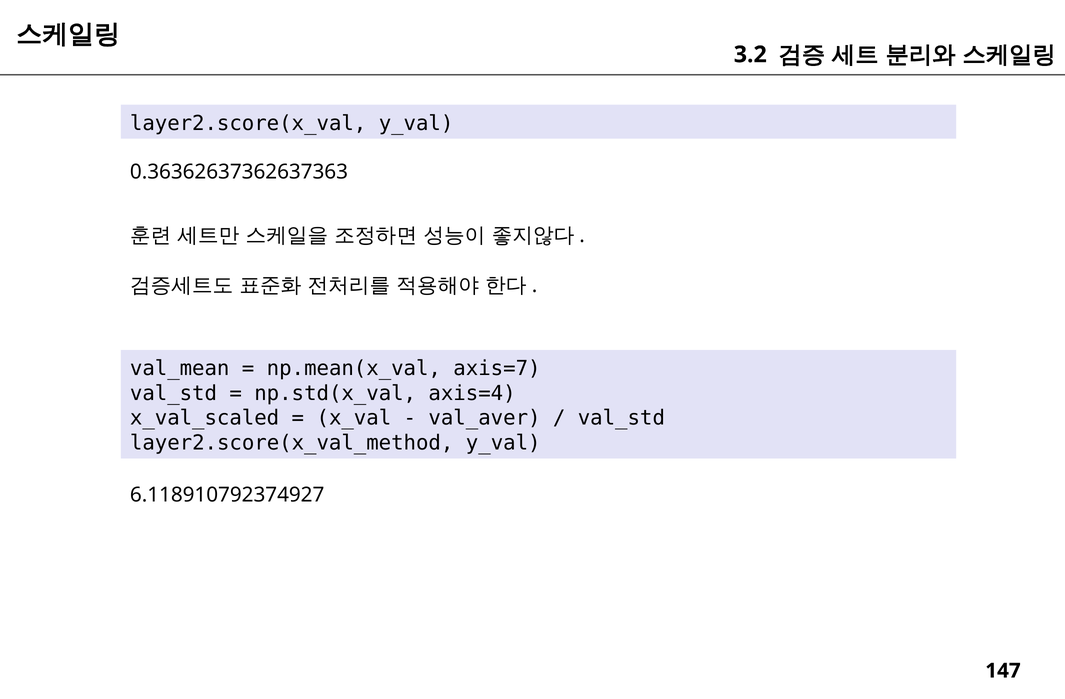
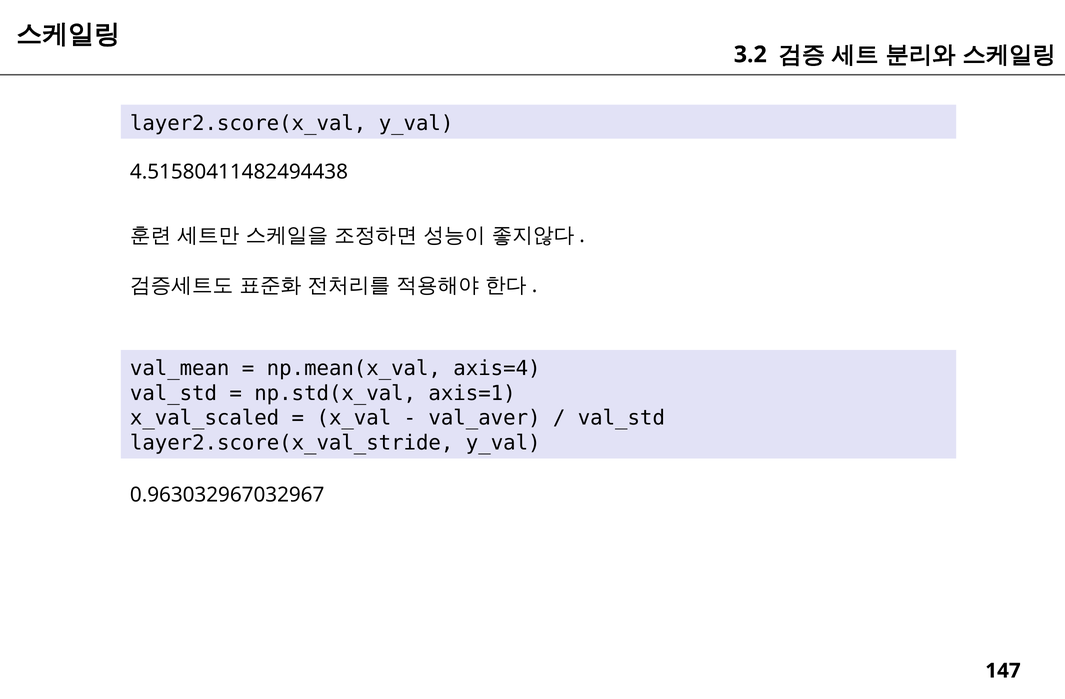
0.36362637362637363: 0.36362637362637363 -> 4.51580411482494438
axis=7: axis=7 -> axis=4
axis=4: axis=4 -> axis=1
layer2.score(x_val_method: layer2.score(x_val_method -> layer2.score(x_val_stride
6.118910792374927: 6.118910792374927 -> 0.963032967032967
